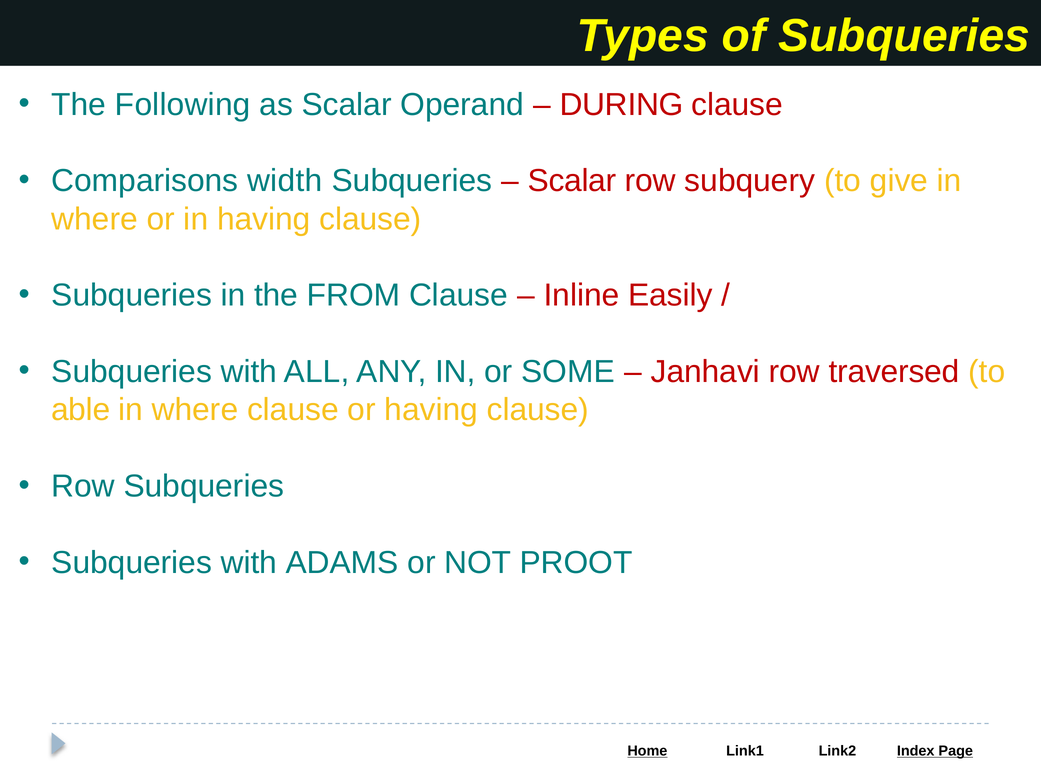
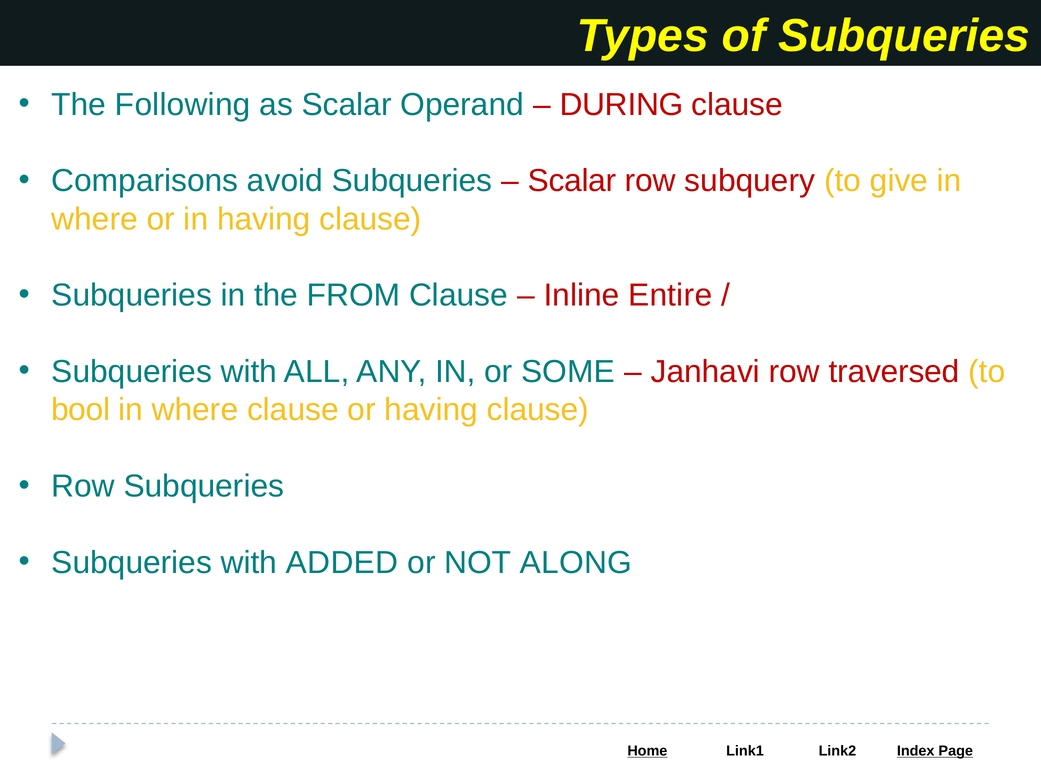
width: width -> avoid
Easily: Easily -> Entire
able: able -> bool
ADAMS: ADAMS -> ADDED
PROOT: PROOT -> ALONG
